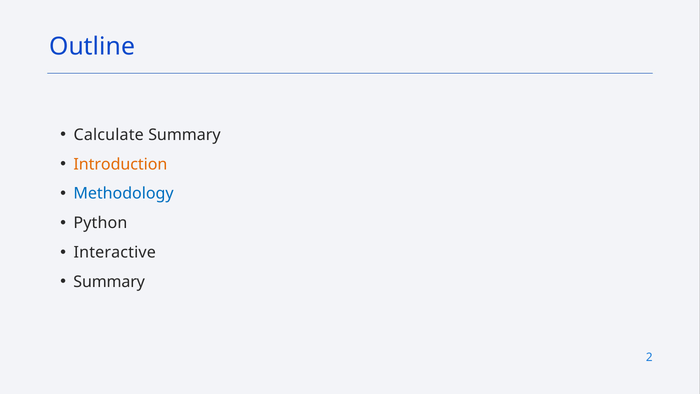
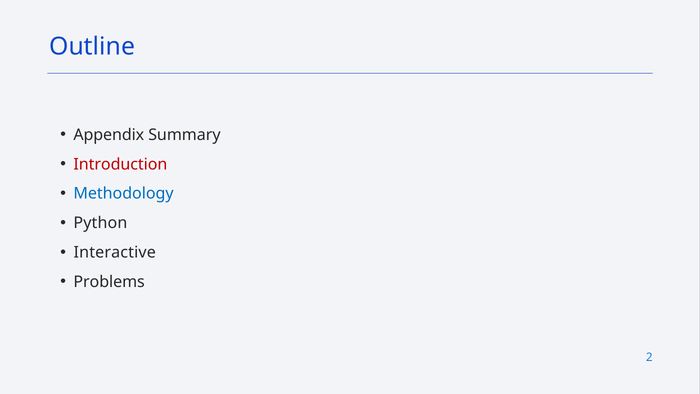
Calculate: Calculate -> Appendix
Introduction colour: orange -> red
Summary at (109, 282): Summary -> Problems
